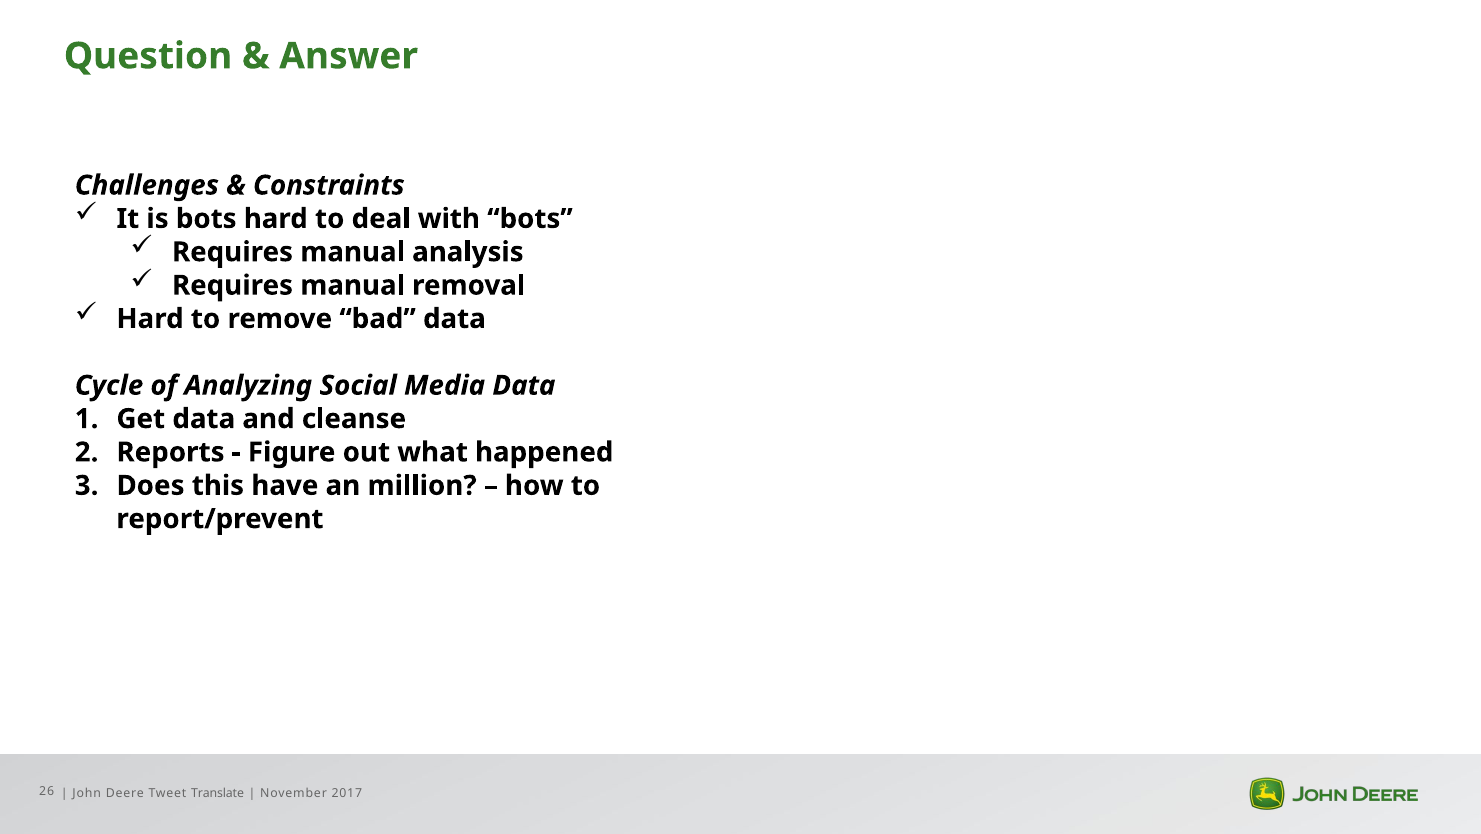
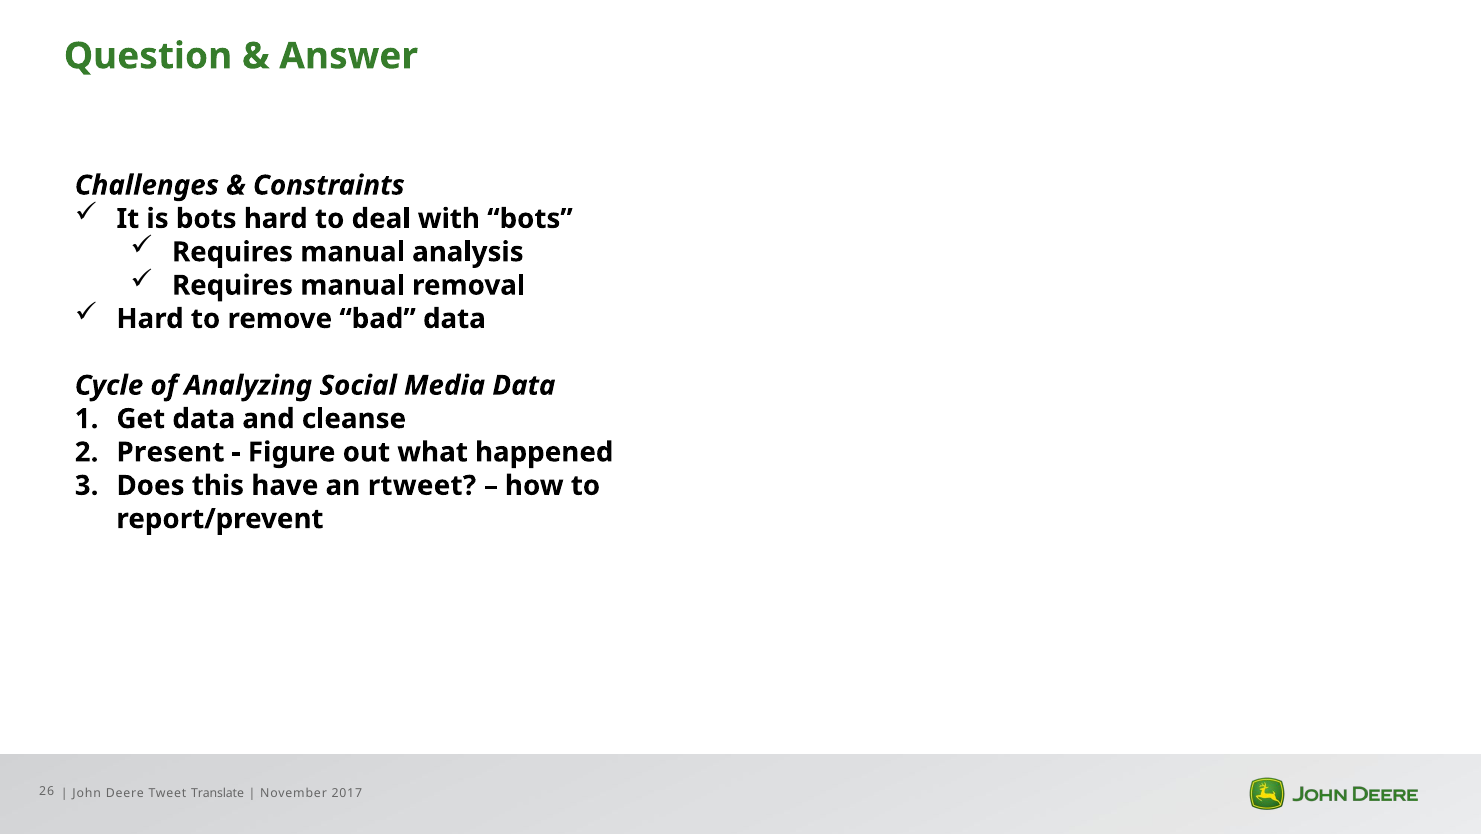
Reports: Reports -> Present
million: million -> rtweet
